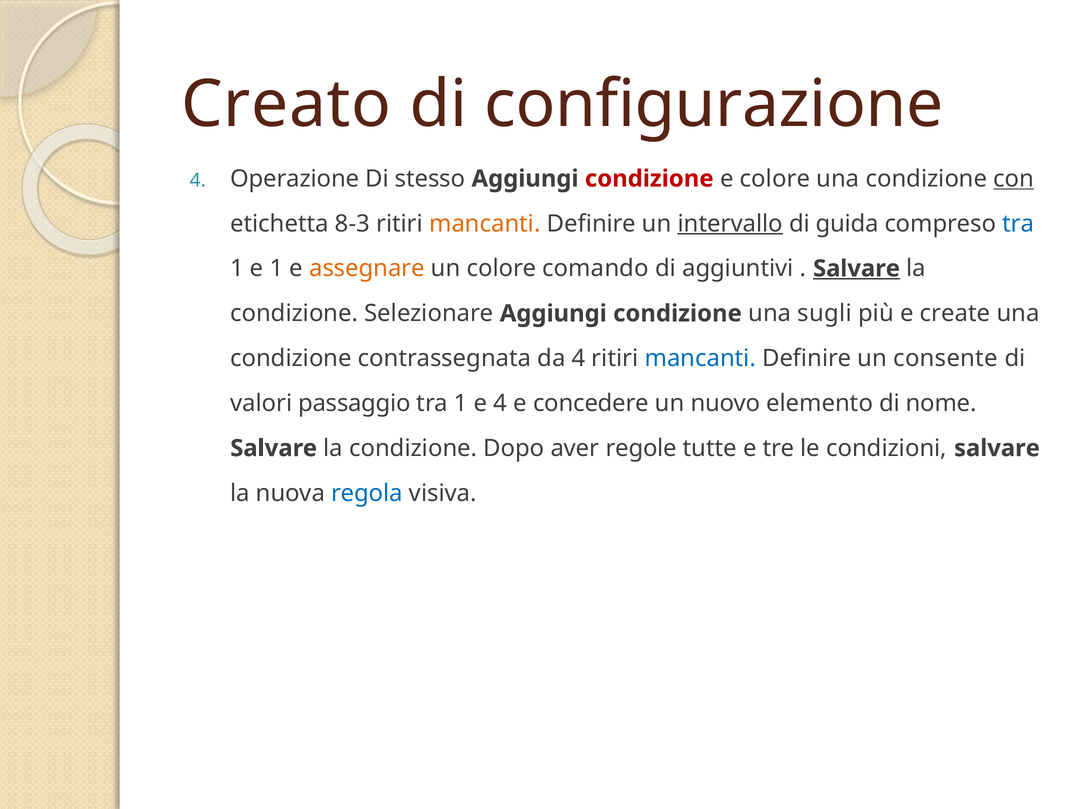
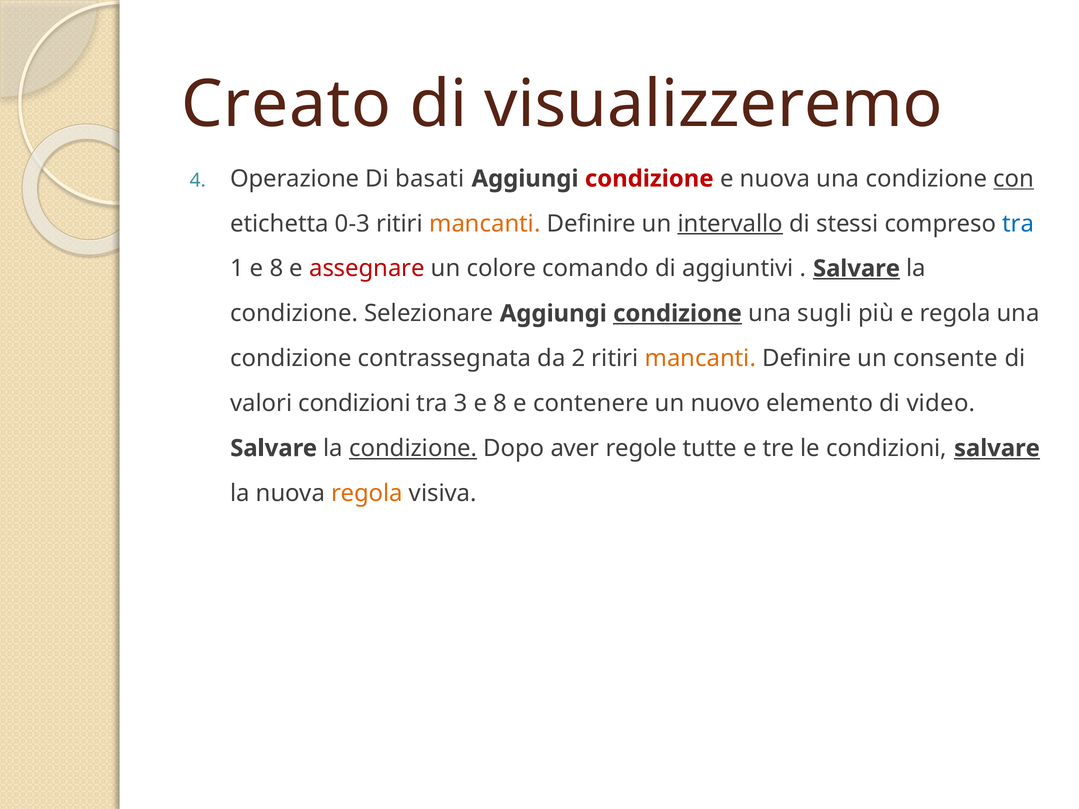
configurazione: configurazione -> visualizzeremo
stesso: stesso -> basati
e colore: colore -> nuova
8-3: 8-3 -> 0-3
guida: guida -> stessi
1 e 1: 1 -> 8
assegnare colour: orange -> red
condizione at (677, 314) underline: none -> present
e create: create -> regola
da 4: 4 -> 2
mancanti at (700, 359) colour: blue -> orange
valori passaggio: passaggio -> condizioni
1 at (461, 403): 1 -> 3
4 at (500, 403): 4 -> 8
concedere: concedere -> contenere
nome: nome -> video
condizione at (413, 448) underline: none -> present
salvare at (997, 448) underline: none -> present
regola at (367, 493) colour: blue -> orange
